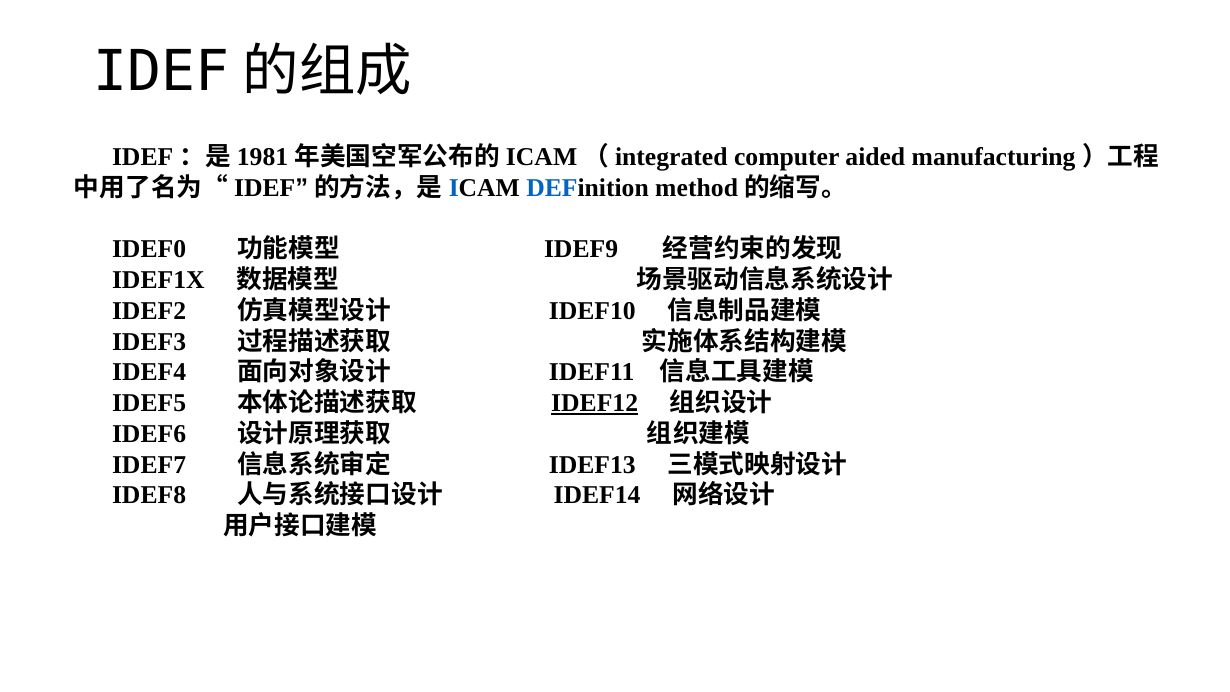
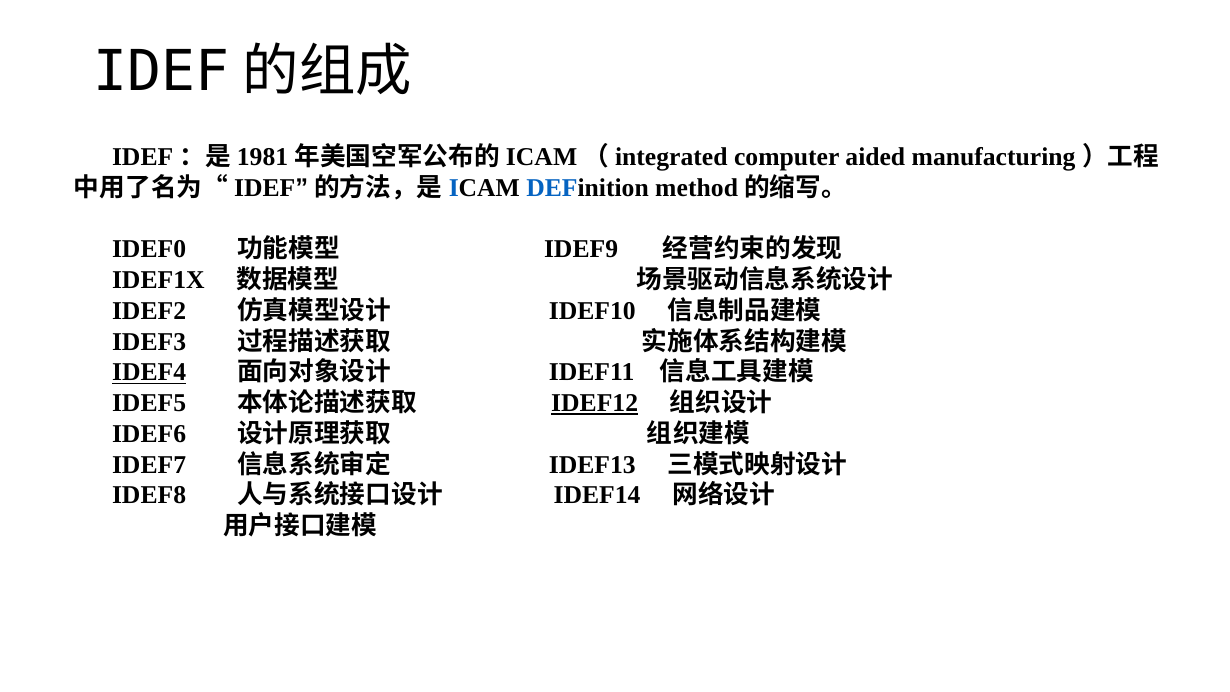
IDEF4 underline: none -> present
